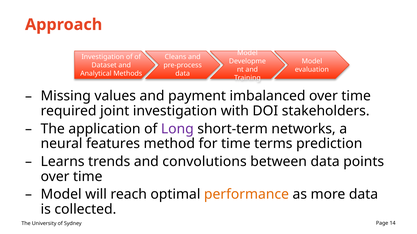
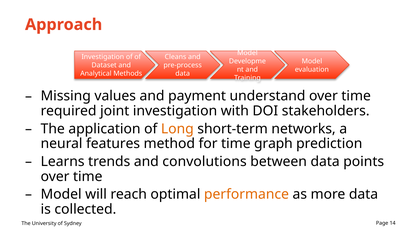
imbalanced: imbalanced -> understand
Long colour: purple -> orange
terms: terms -> graph
